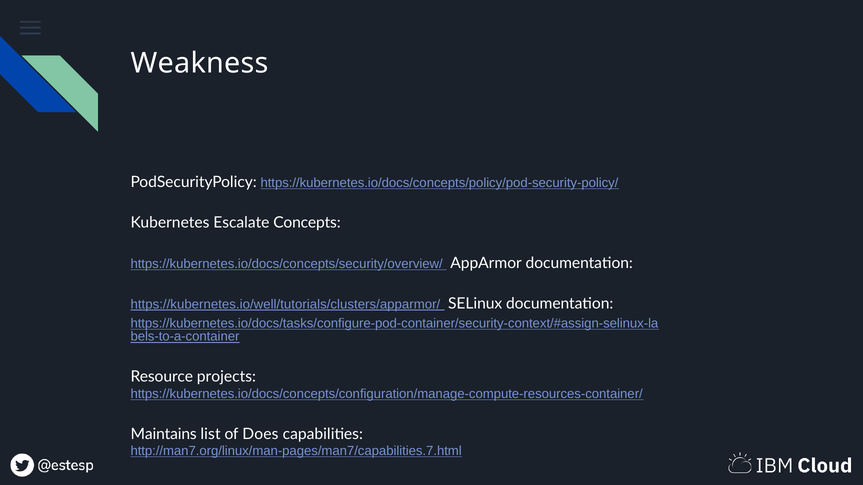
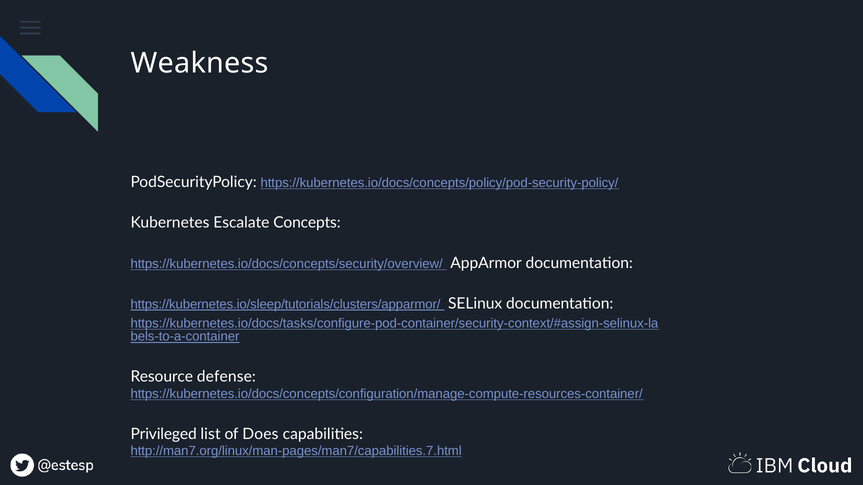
https://kubernetes.io/well/tutorials/clusters/apparmor/: https://kubernetes.io/well/tutorials/clusters/apparmor/ -> https://kubernetes.io/sleep/tutorials/clusters/apparmor/
projects: projects -> defense
Maintains: Maintains -> Privileged
